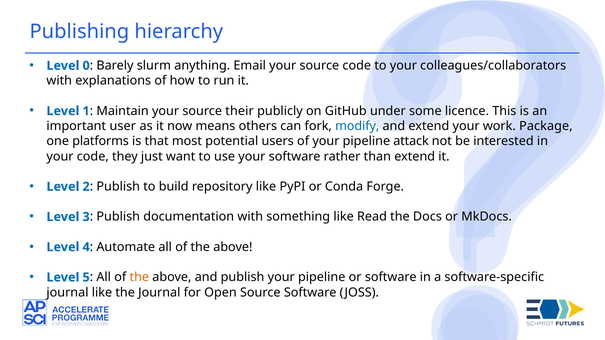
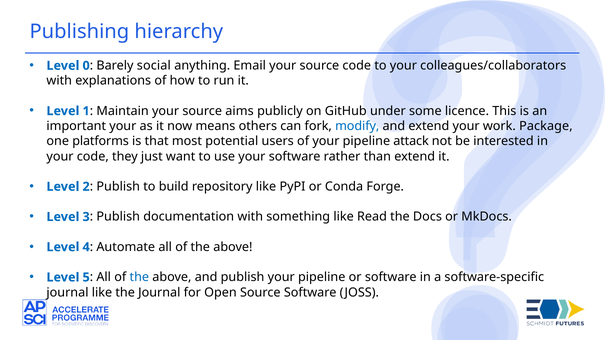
slurm: slurm -> social
their: their -> aims
important user: user -> your
the at (139, 278) colour: orange -> blue
